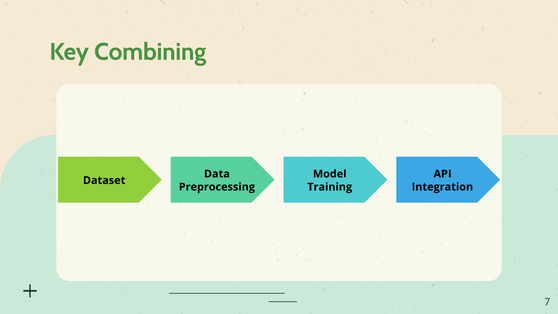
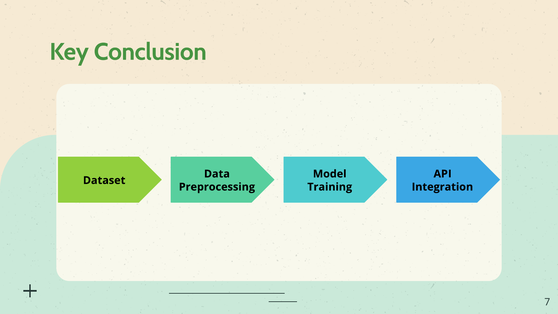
Combining: Combining -> Conclusion
